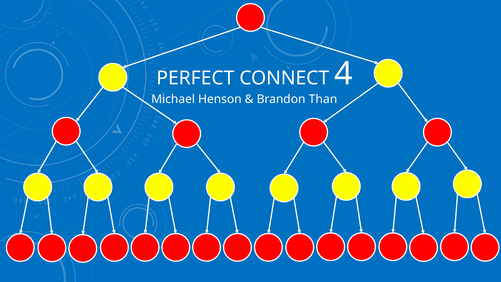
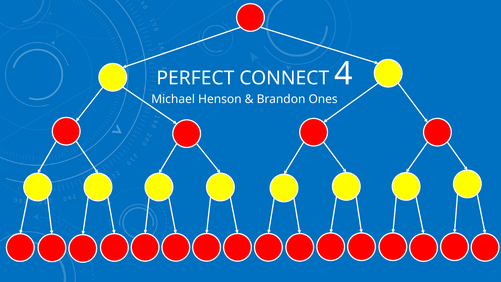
Than: Than -> Ones
